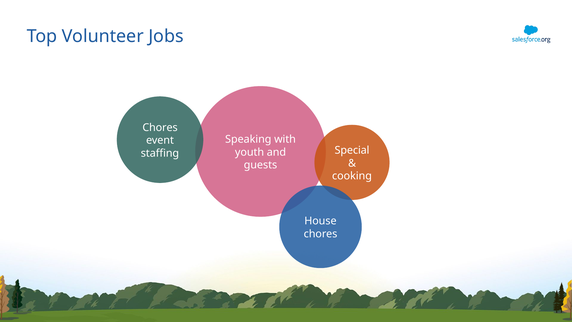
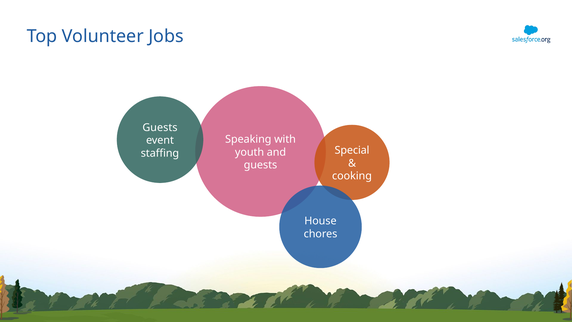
Chores at (160, 127): Chores -> Guests
